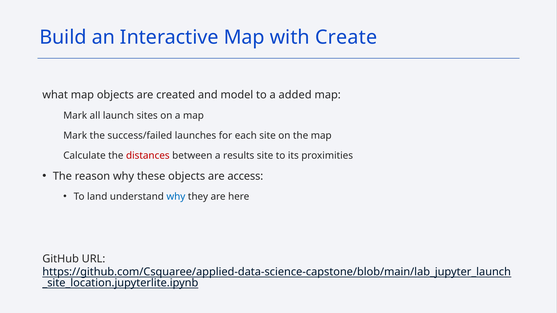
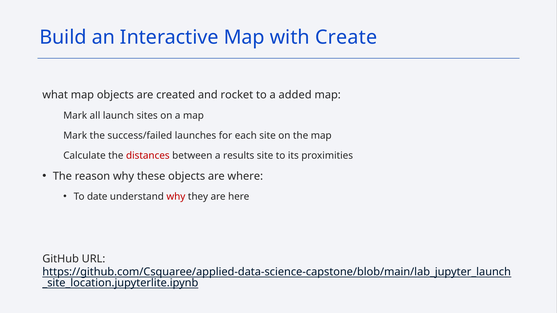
model: model -> rocket
access: access -> where
land: land -> date
why at (176, 197) colour: blue -> red
